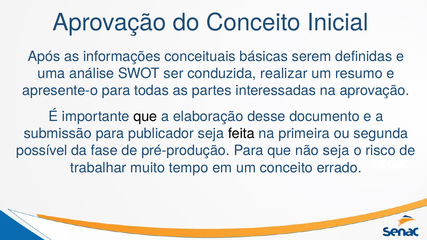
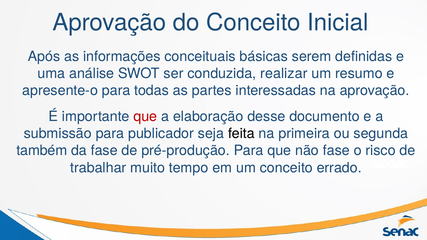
que at (145, 117) colour: black -> red
possível: possível -> também
não seja: seja -> fase
